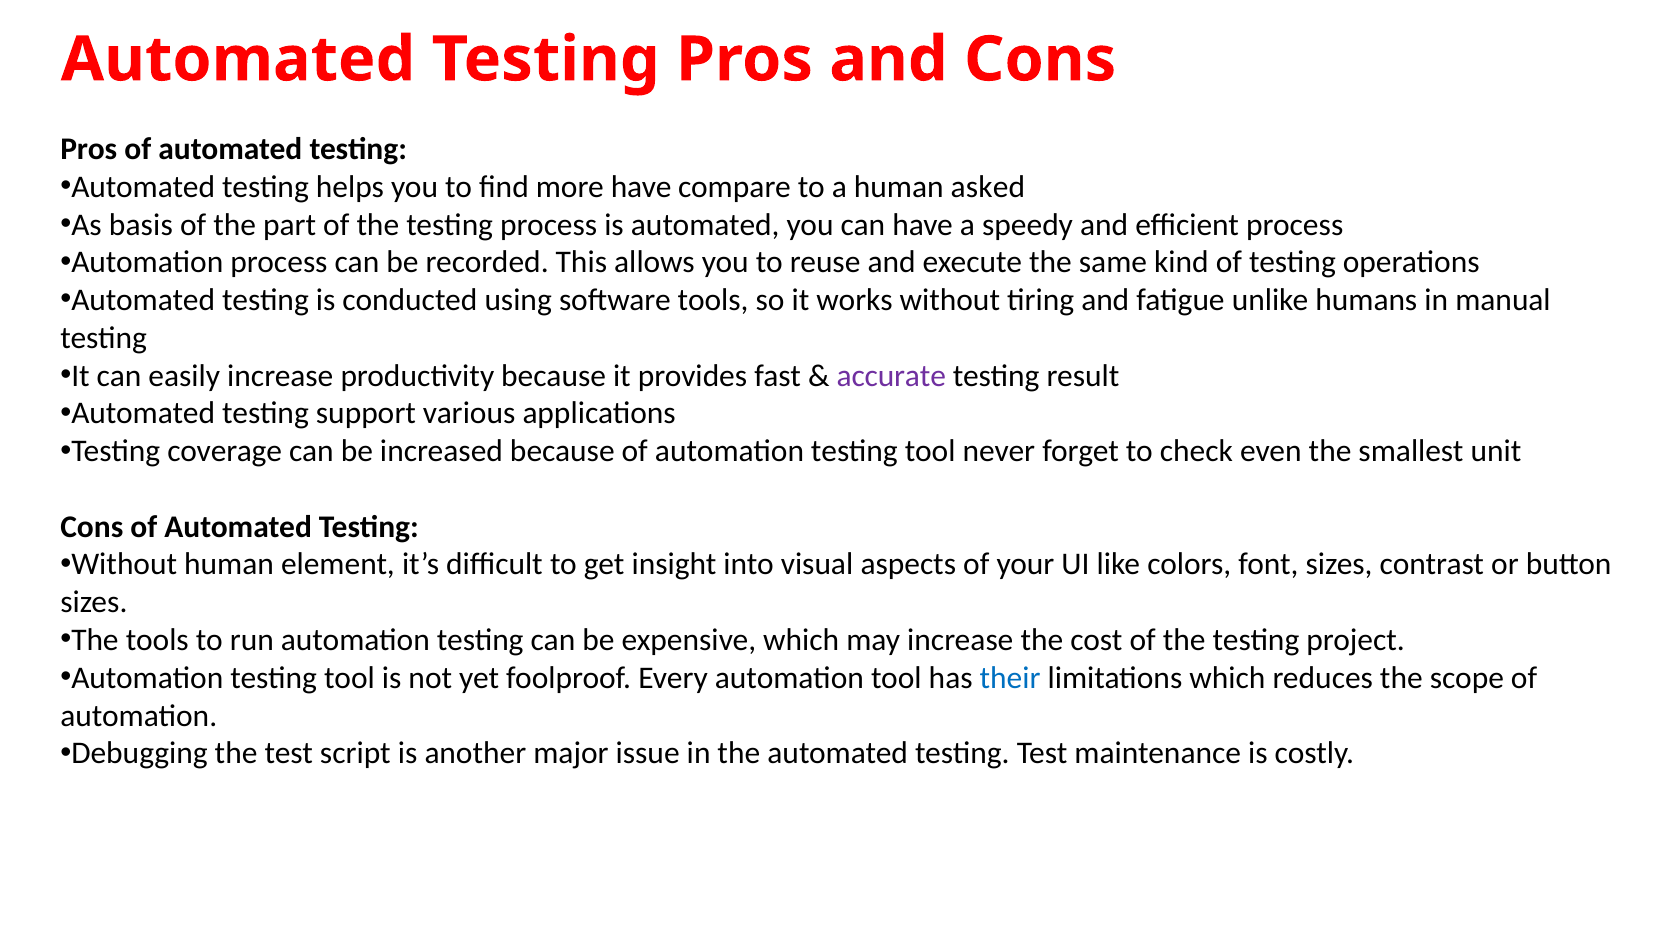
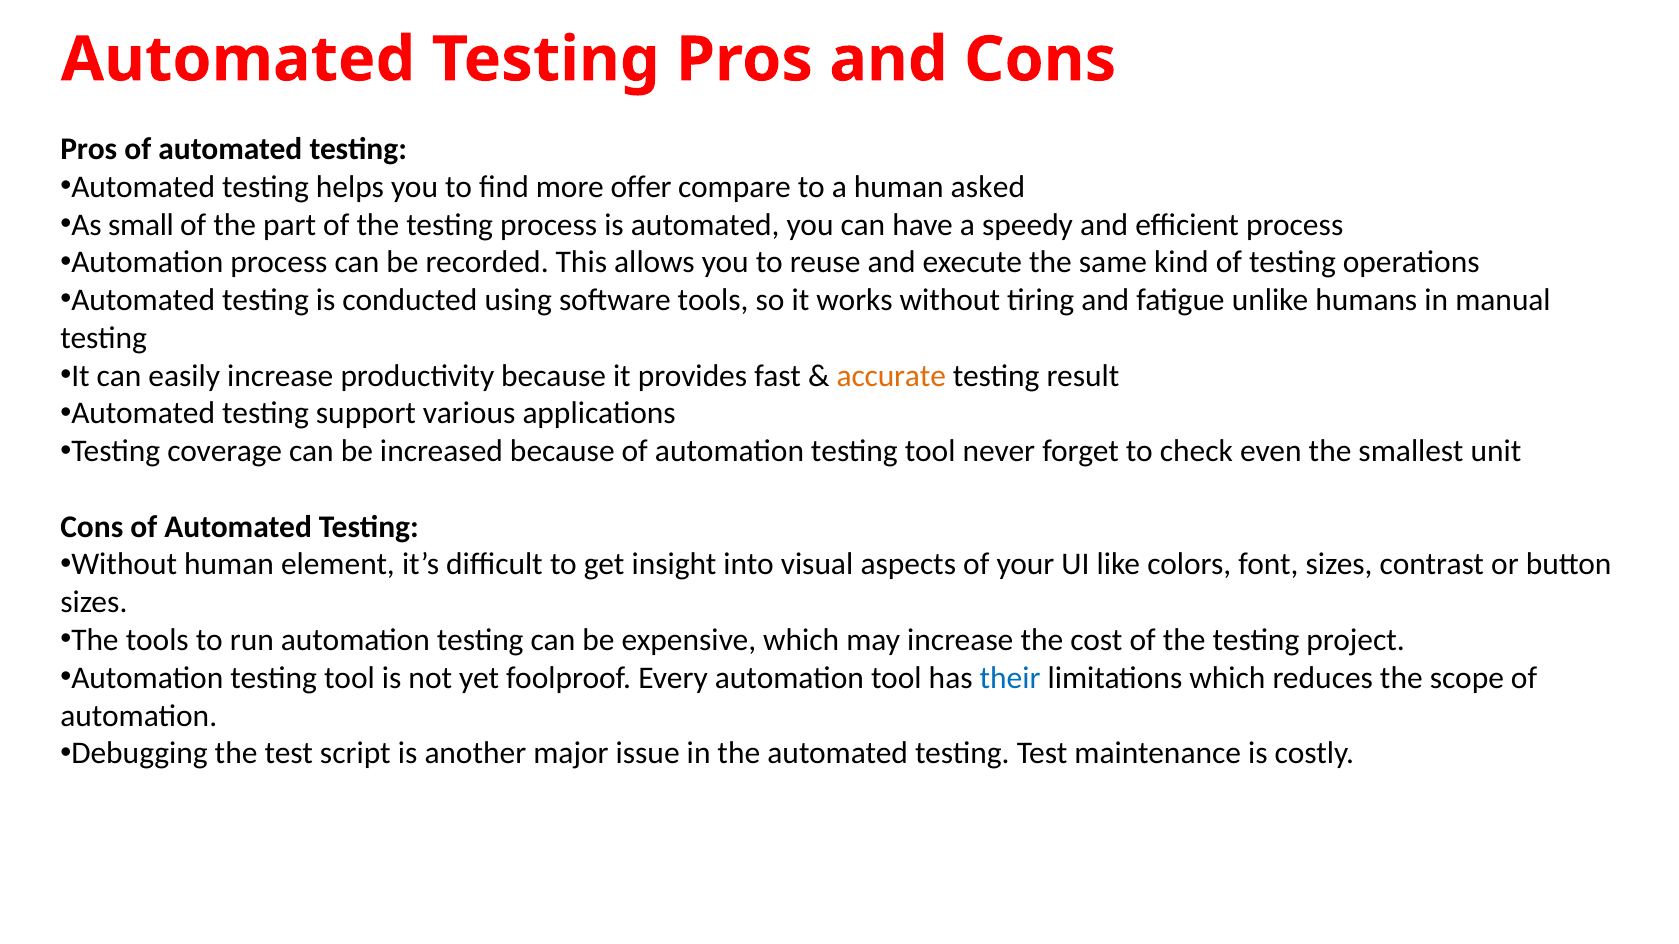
more have: have -> offer
basis: basis -> small
accurate colour: purple -> orange
